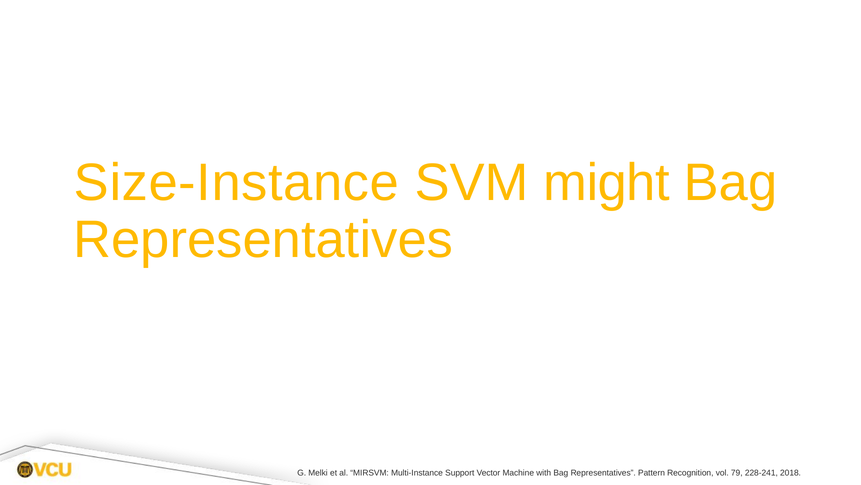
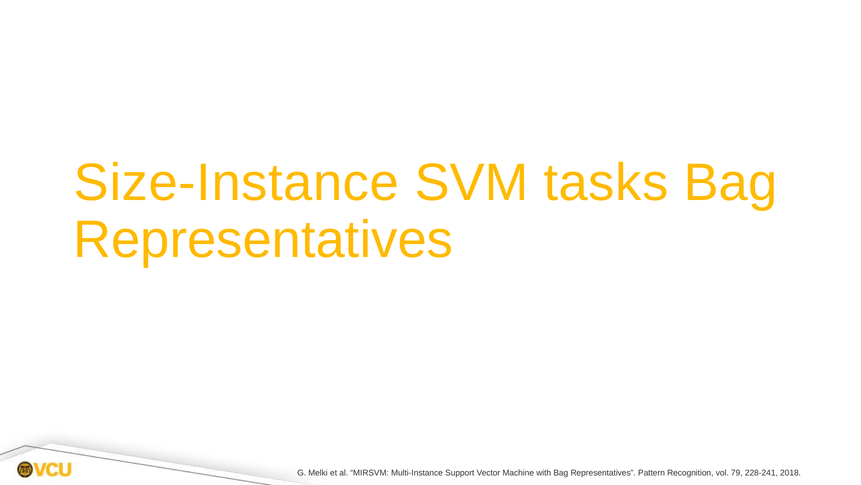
might: might -> tasks
